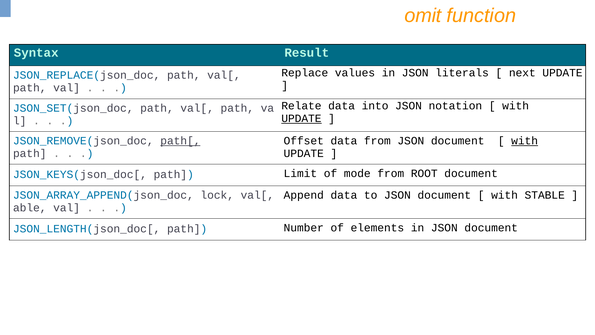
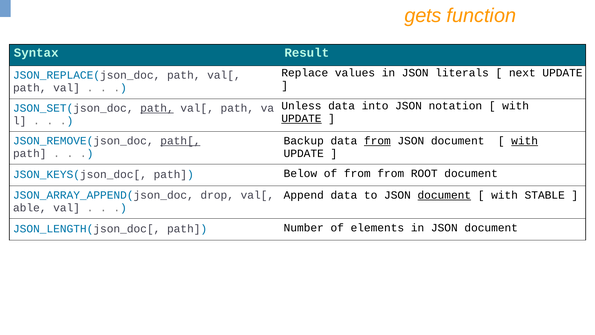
omit: omit -> gets
Relate: Relate -> Unless
path at (157, 108) underline: none -> present
Offset: Offset -> Backup
from at (377, 141) underline: none -> present
Limit: Limit -> Below
of mode: mode -> from
lock: lock -> drop
document at (444, 195) underline: none -> present
